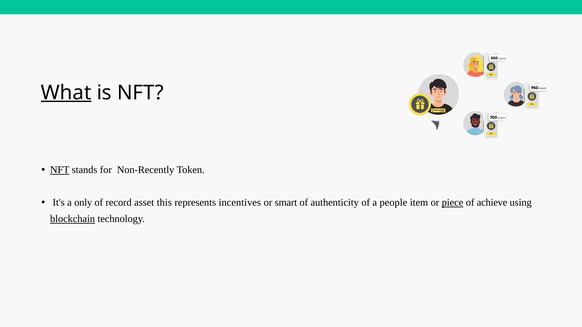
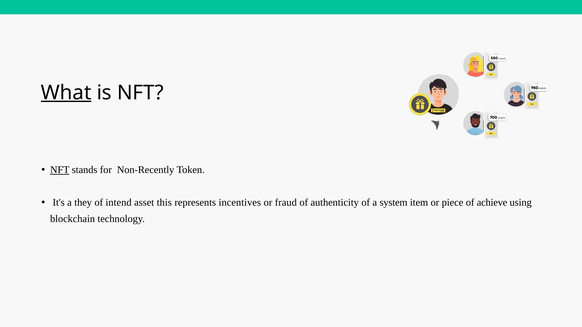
only: only -> they
record: record -> intend
smart: smart -> fraud
people: people -> system
piece underline: present -> none
blockchain underline: present -> none
